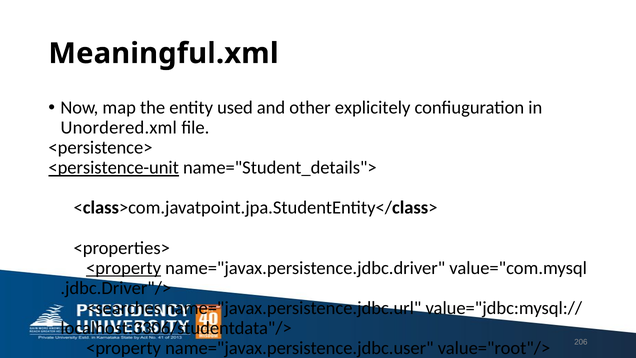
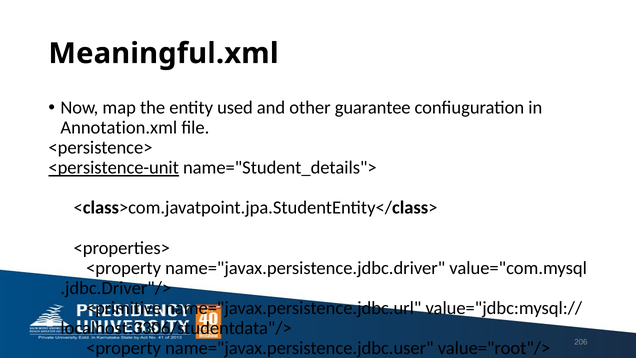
explicitely: explicitely -> guarantee
Unordered.xml: Unordered.xml -> Annotation.xml
<property at (124, 268) underline: present -> none
<searches: <searches -> <primitive
